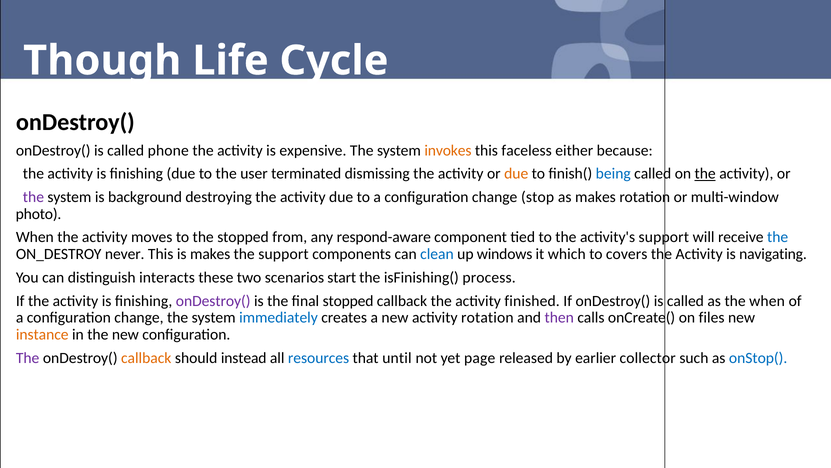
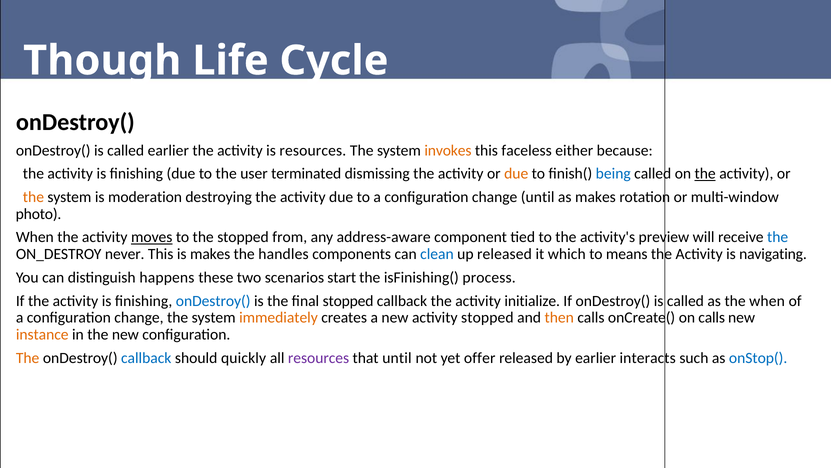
called phone: phone -> earlier
is expensive: expensive -> resources
the at (33, 197) colour: purple -> orange
background: background -> moderation
change stop: stop -> until
moves underline: none -> present
respond-aware: respond-aware -> address-aware
activity's support: support -> preview
the support: support -> handles
up windows: windows -> released
covers: covers -> means
interacts: interacts -> happens
onDestroy( at (213, 301) colour: purple -> blue
finished: finished -> initialize
immediately colour: blue -> orange
activity rotation: rotation -> stopped
then colour: purple -> orange
on files: files -> calls
The at (28, 358) colour: purple -> orange
callback at (146, 358) colour: orange -> blue
instead: instead -> quickly
resources at (319, 358) colour: blue -> purple
page: page -> offer
collector: collector -> interacts
